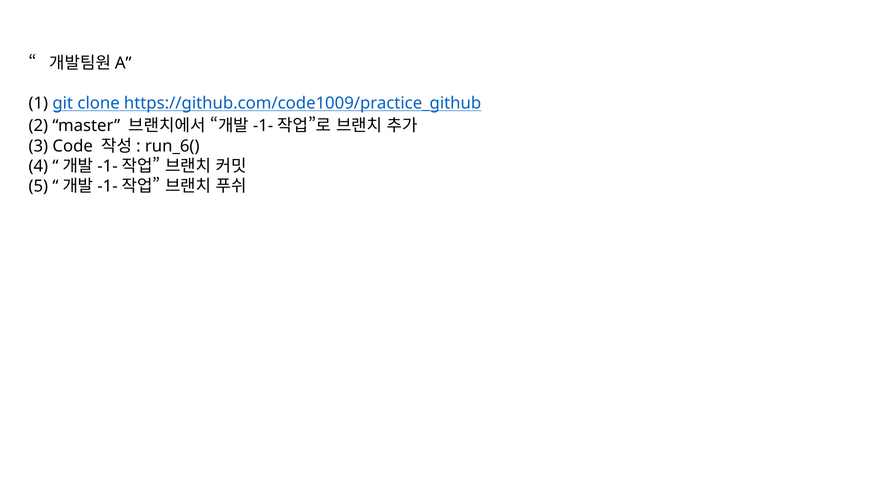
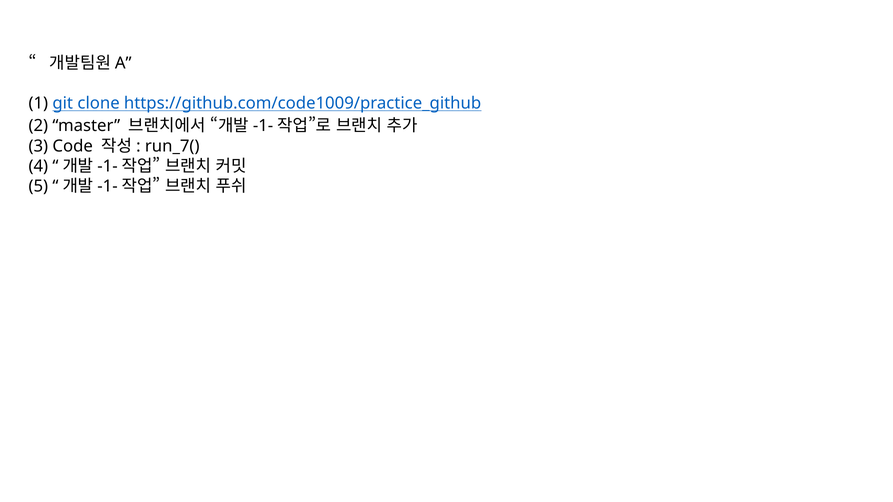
run_6(: run_6( -> run_7(
